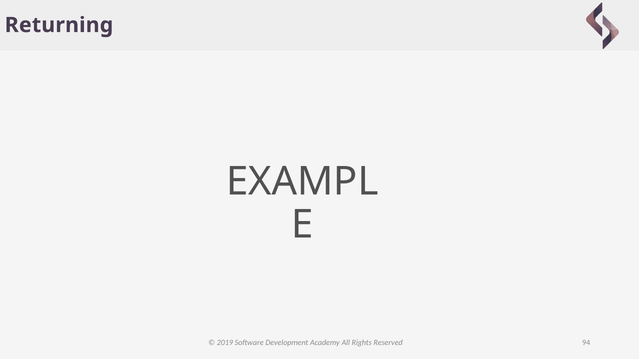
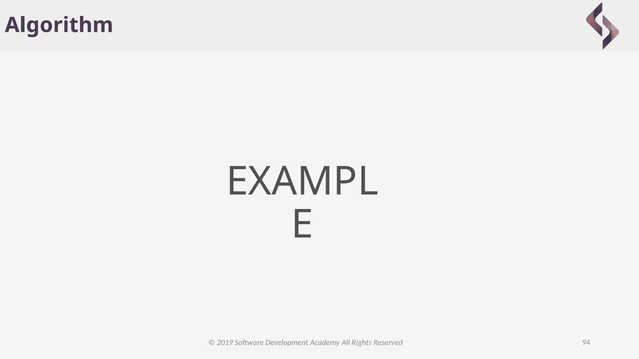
Returning: Returning -> Algorithm
